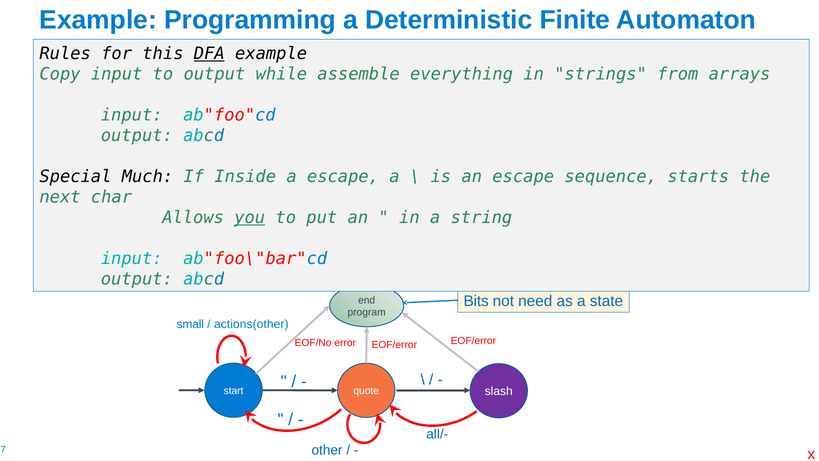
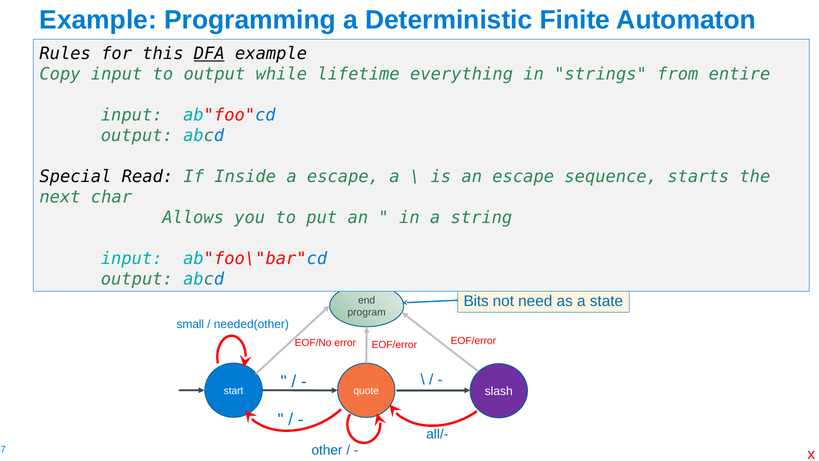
assemble: assemble -> lifetime
arrays: arrays -> entire
Much: Much -> Read
you underline: present -> none
actions(other: actions(other -> needed(other
